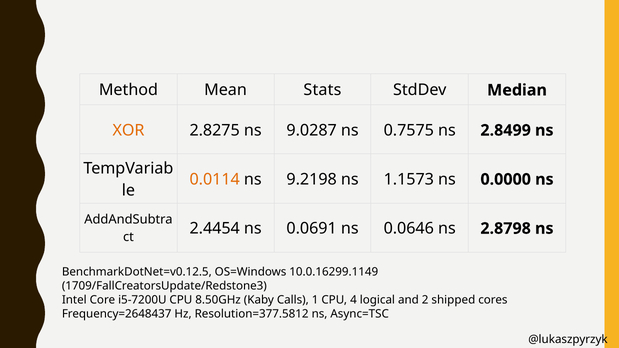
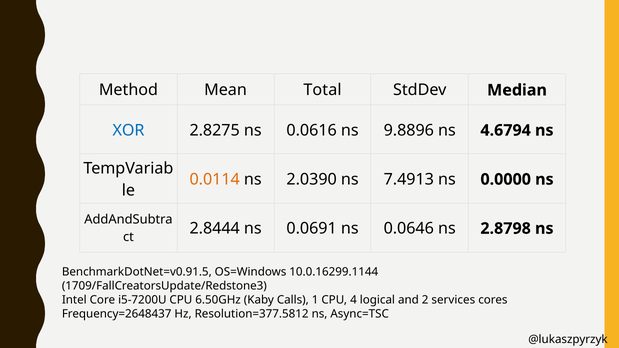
Stats: Stats -> Total
XOR colour: orange -> blue
9.0287: 9.0287 -> 0.0616
0.7575: 0.7575 -> 9.8896
2.8499: 2.8499 -> 4.6794
9.2198: 9.2198 -> 2.0390
1.1573: 1.1573 -> 7.4913
2.4454: 2.4454 -> 2.8444
BenchmarkDotNet=v0.12.5: BenchmarkDotNet=v0.12.5 -> BenchmarkDotNet=v0.91.5
10.0.16299.1149: 10.0.16299.1149 -> 10.0.16299.1144
8.50GHz: 8.50GHz -> 6.50GHz
shipped: shipped -> services
